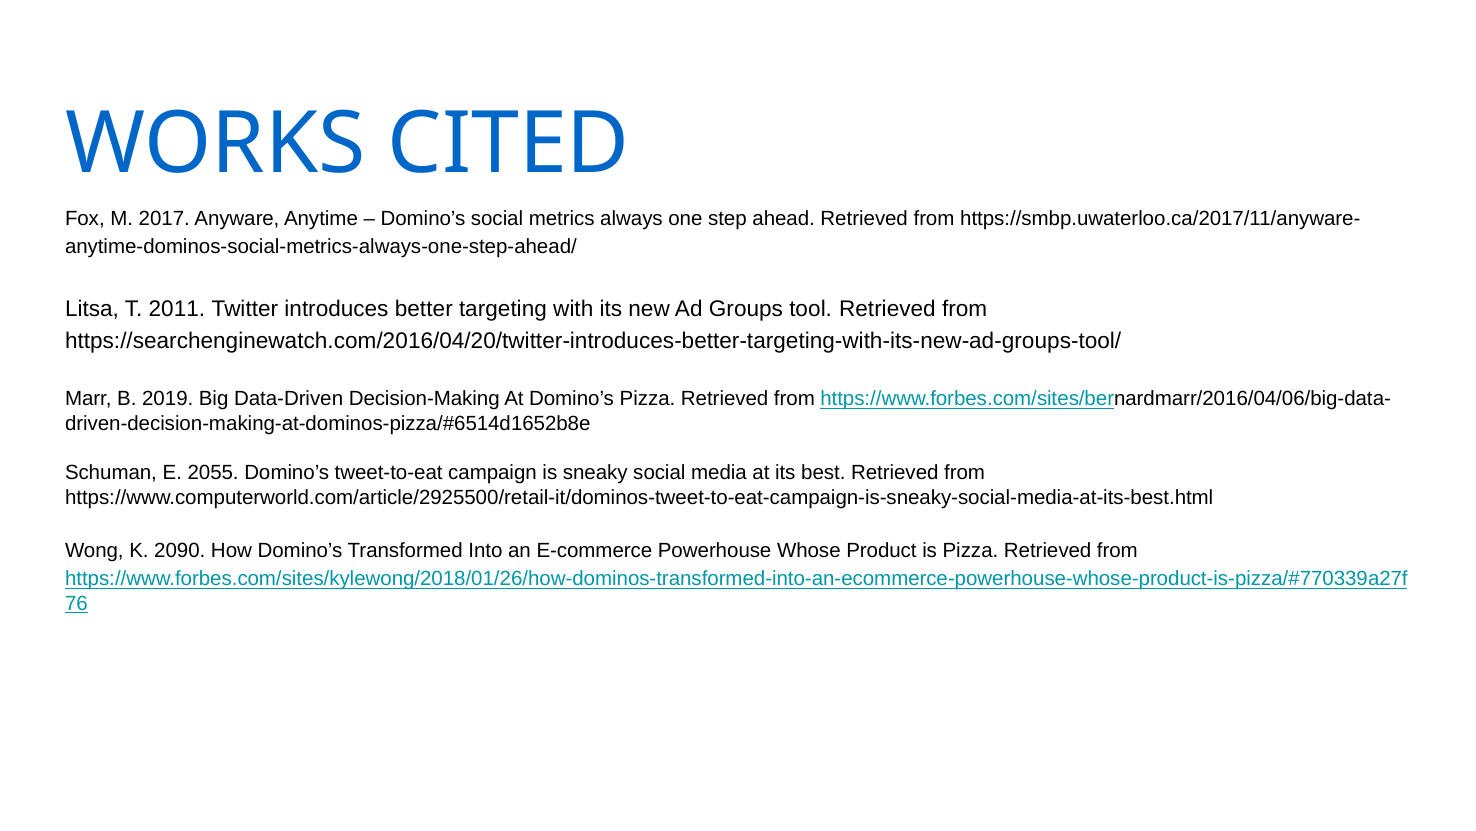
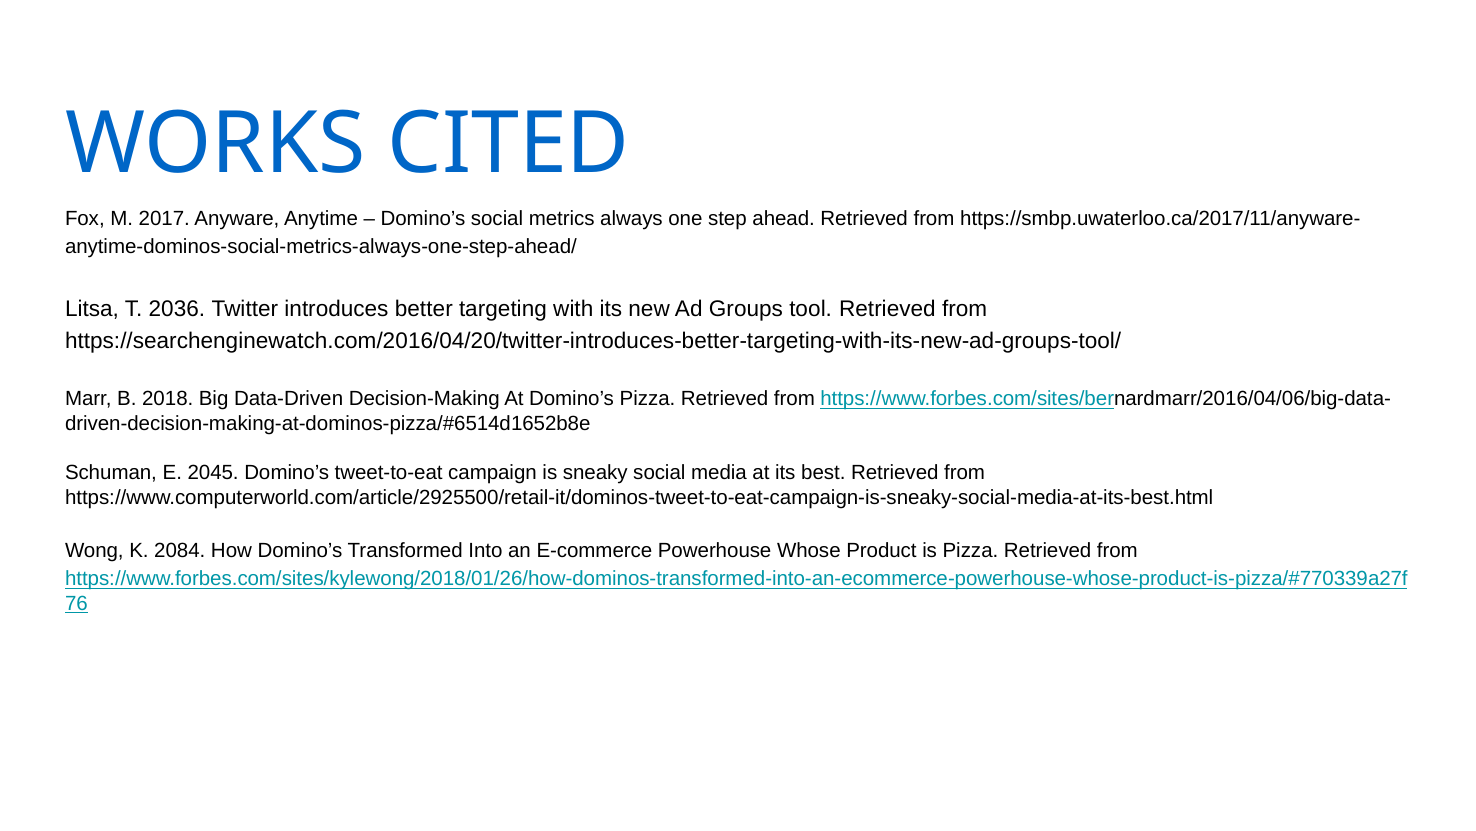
2011: 2011 -> 2036
2019: 2019 -> 2018
2055: 2055 -> 2045
2090: 2090 -> 2084
